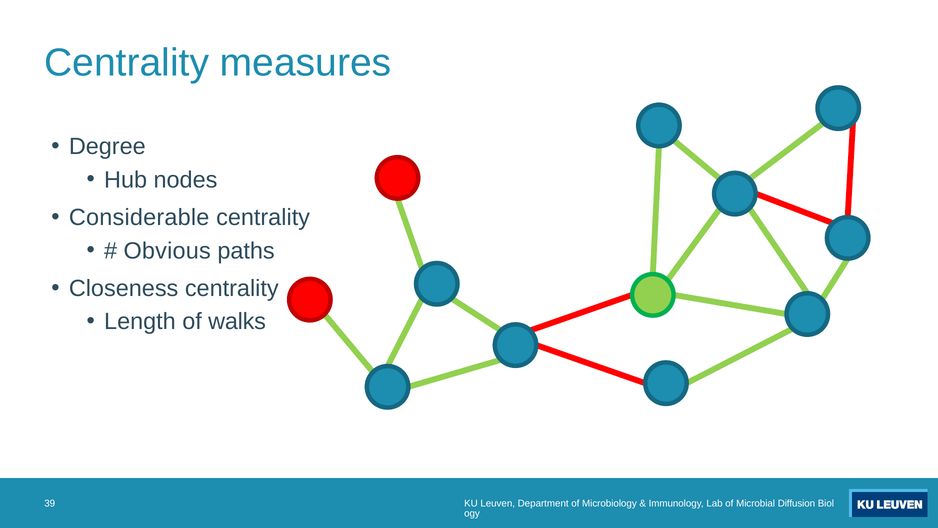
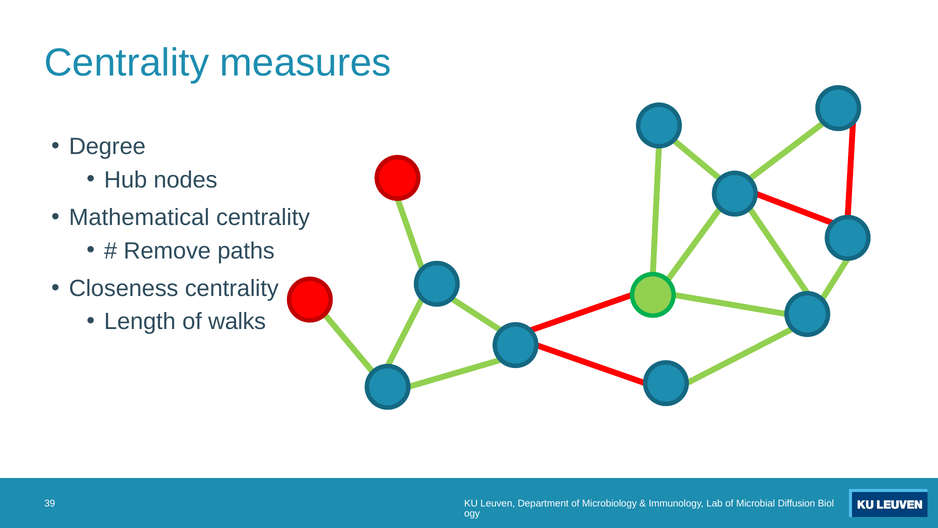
Considerable: Considerable -> Mathematical
Obvious: Obvious -> Remove
